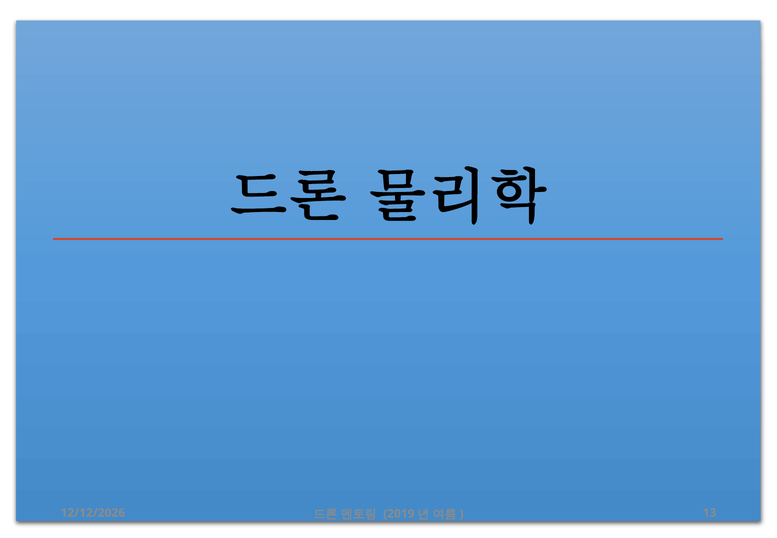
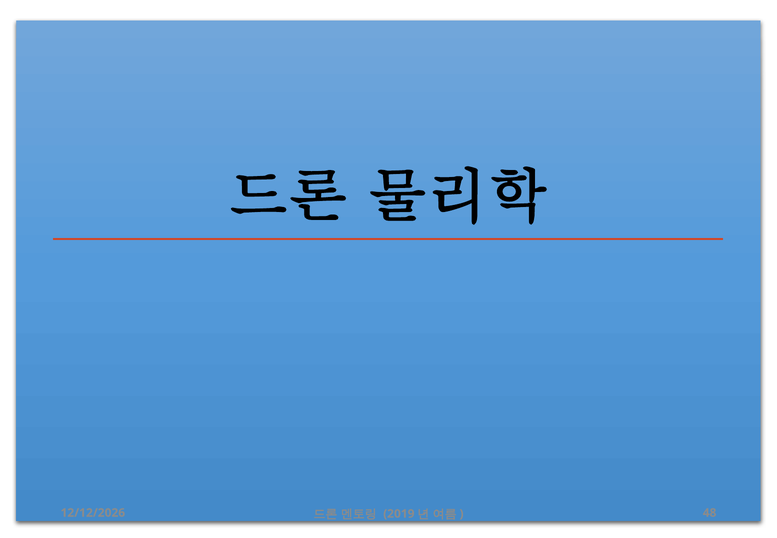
13: 13 -> 48
